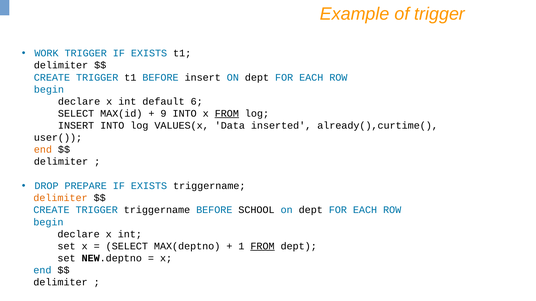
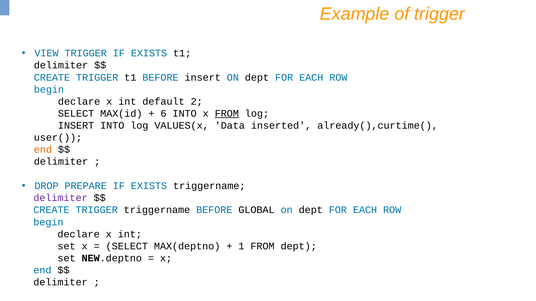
WORK: WORK -> VIEW
6: 6 -> 2
9: 9 -> 6
delimiter at (61, 198) colour: orange -> purple
SCHOOL: SCHOOL -> GLOBAL
FROM at (263, 247) underline: present -> none
